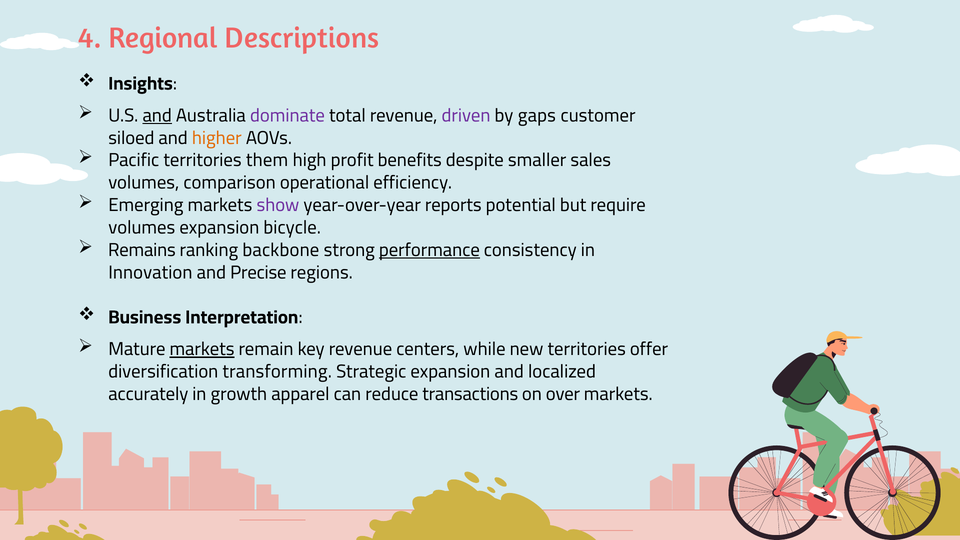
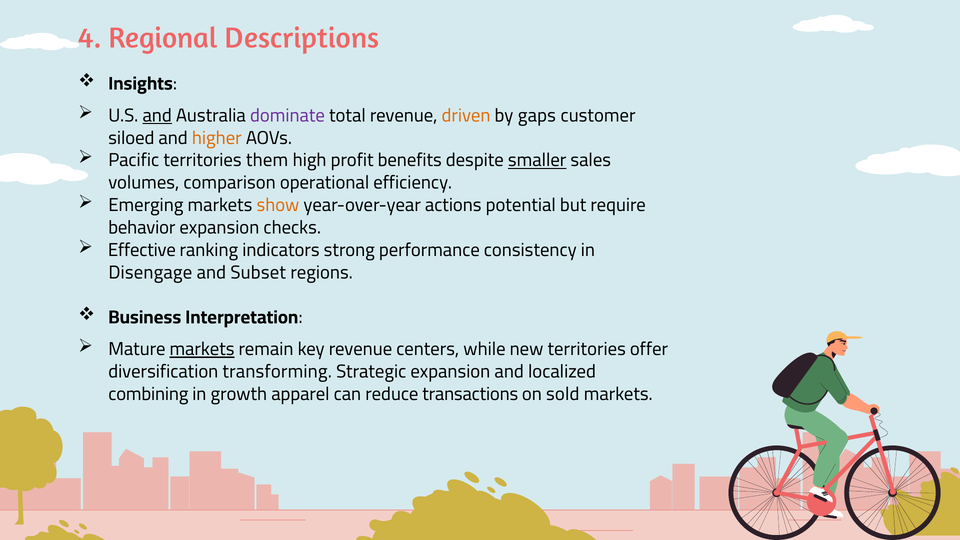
driven colour: purple -> orange
smaller underline: none -> present
show colour: purple -> orange
reports: reports -> actions
volumes at (142, 228): volumes -> behavior
bicycle: bicycle -> checks
Remains: Remains -> Effective
backbone: backbone -> indicators
performance underline: present -> none
Innovation: Innovation -> Disengage
Precise: Precise -> Subset
accurately: accurately -> combining
over: over -> sold
